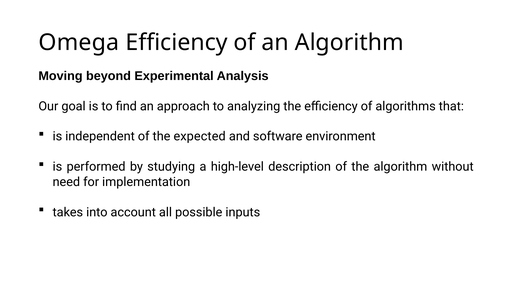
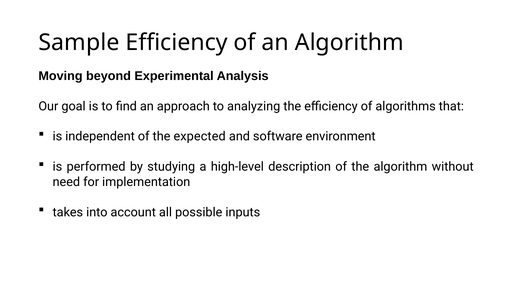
Omega: Omega -> Sample
